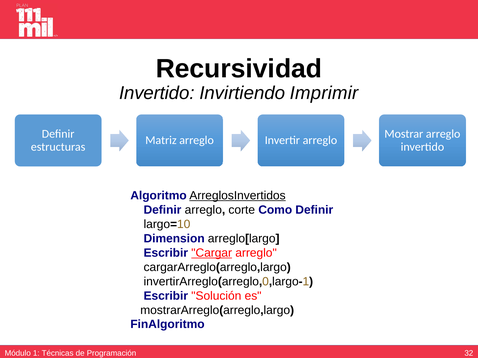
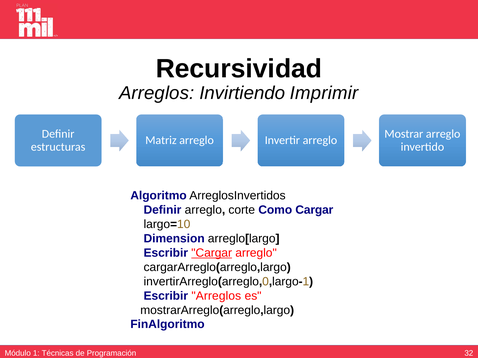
Invertido at (157, 93): Invertido -> Arreglos
ArreglosInvertidos underline: present -> none
Como Definir: Definir -> Cargar
Escribir Solución: Solución -> Arreglos
